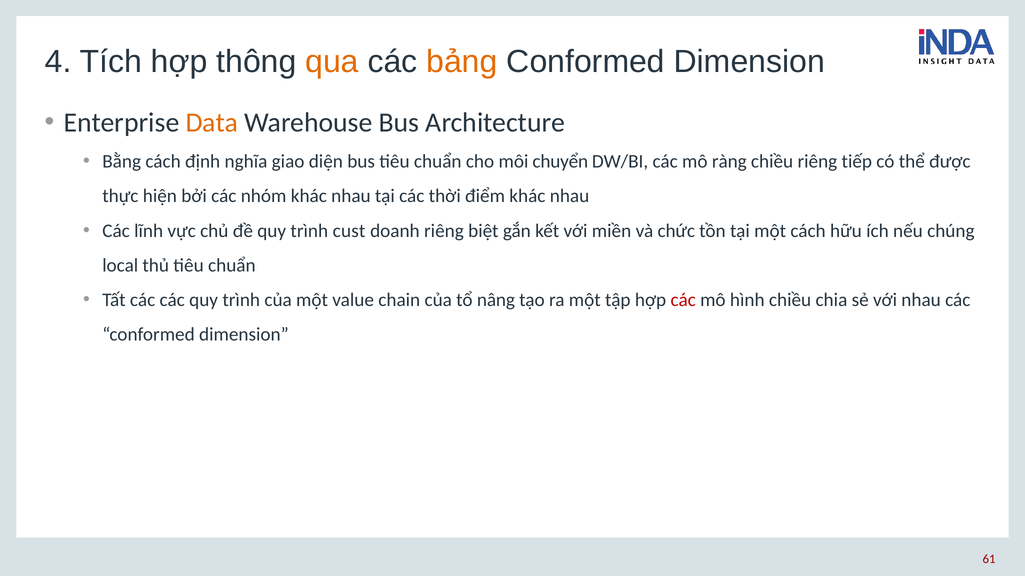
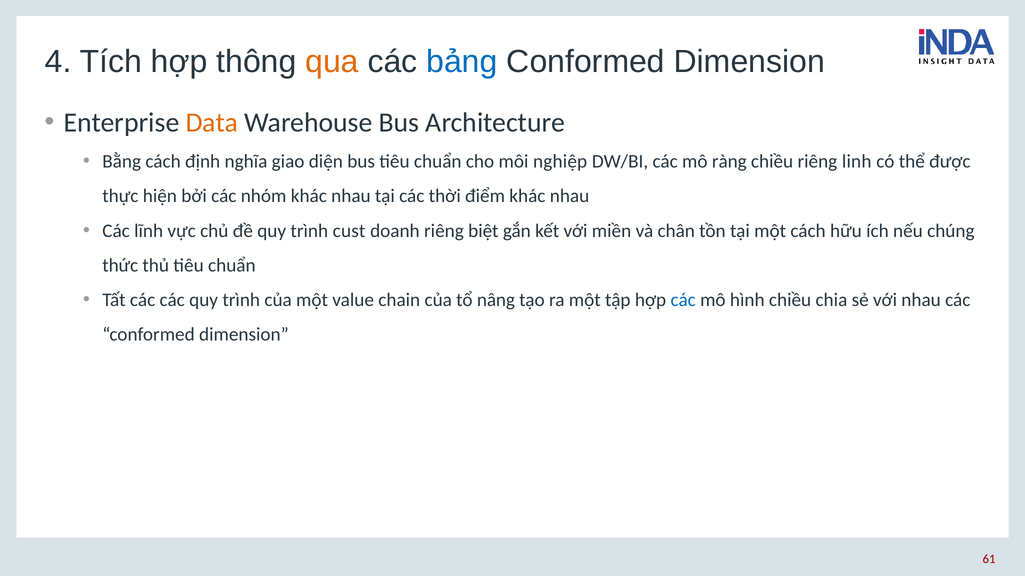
bảng colour: orange -> blue
chuyển: chuyển -> nghiệp
tiếp: tiếp -> linh
chức: chức -> chân
local: local -> thức
các at (683, 300) colour: red -> blue
